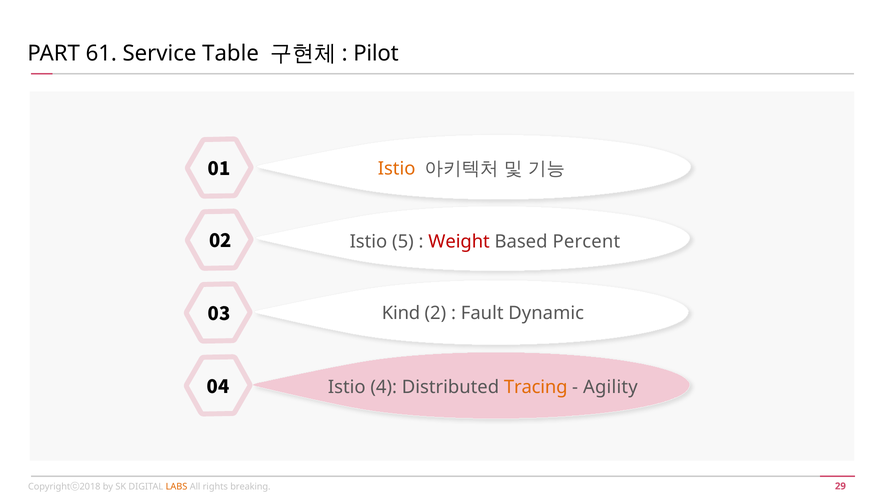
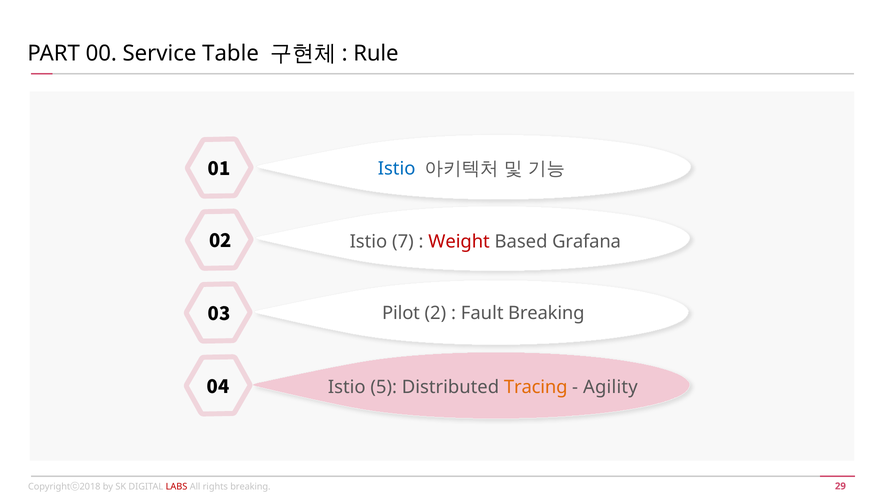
61: 61 -> 00
Pilot: Pilot -> Rule
Istio at (397, 168) colour: orange -> blue
5: 5 -> 7
Percent: Percent -> Grafana
Kind: Kind -> Pilot
Fault Dynamic: Dynamic -> Breaking
4: 4 -> 5
LABS colour: orange -> red
